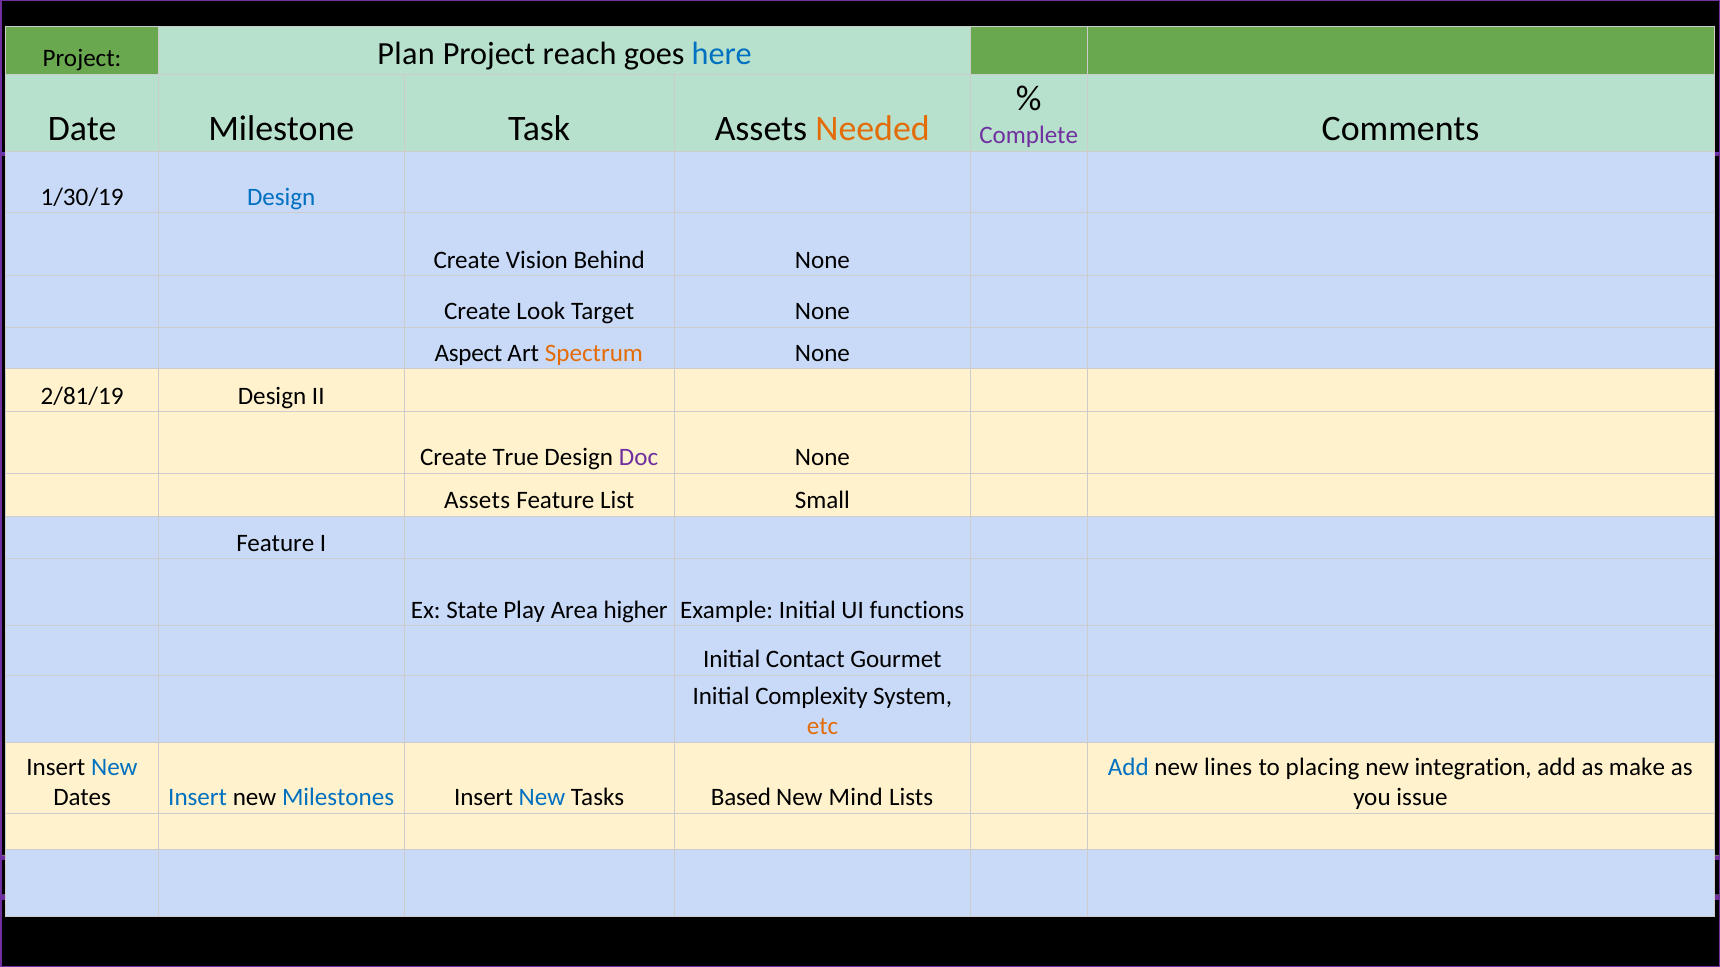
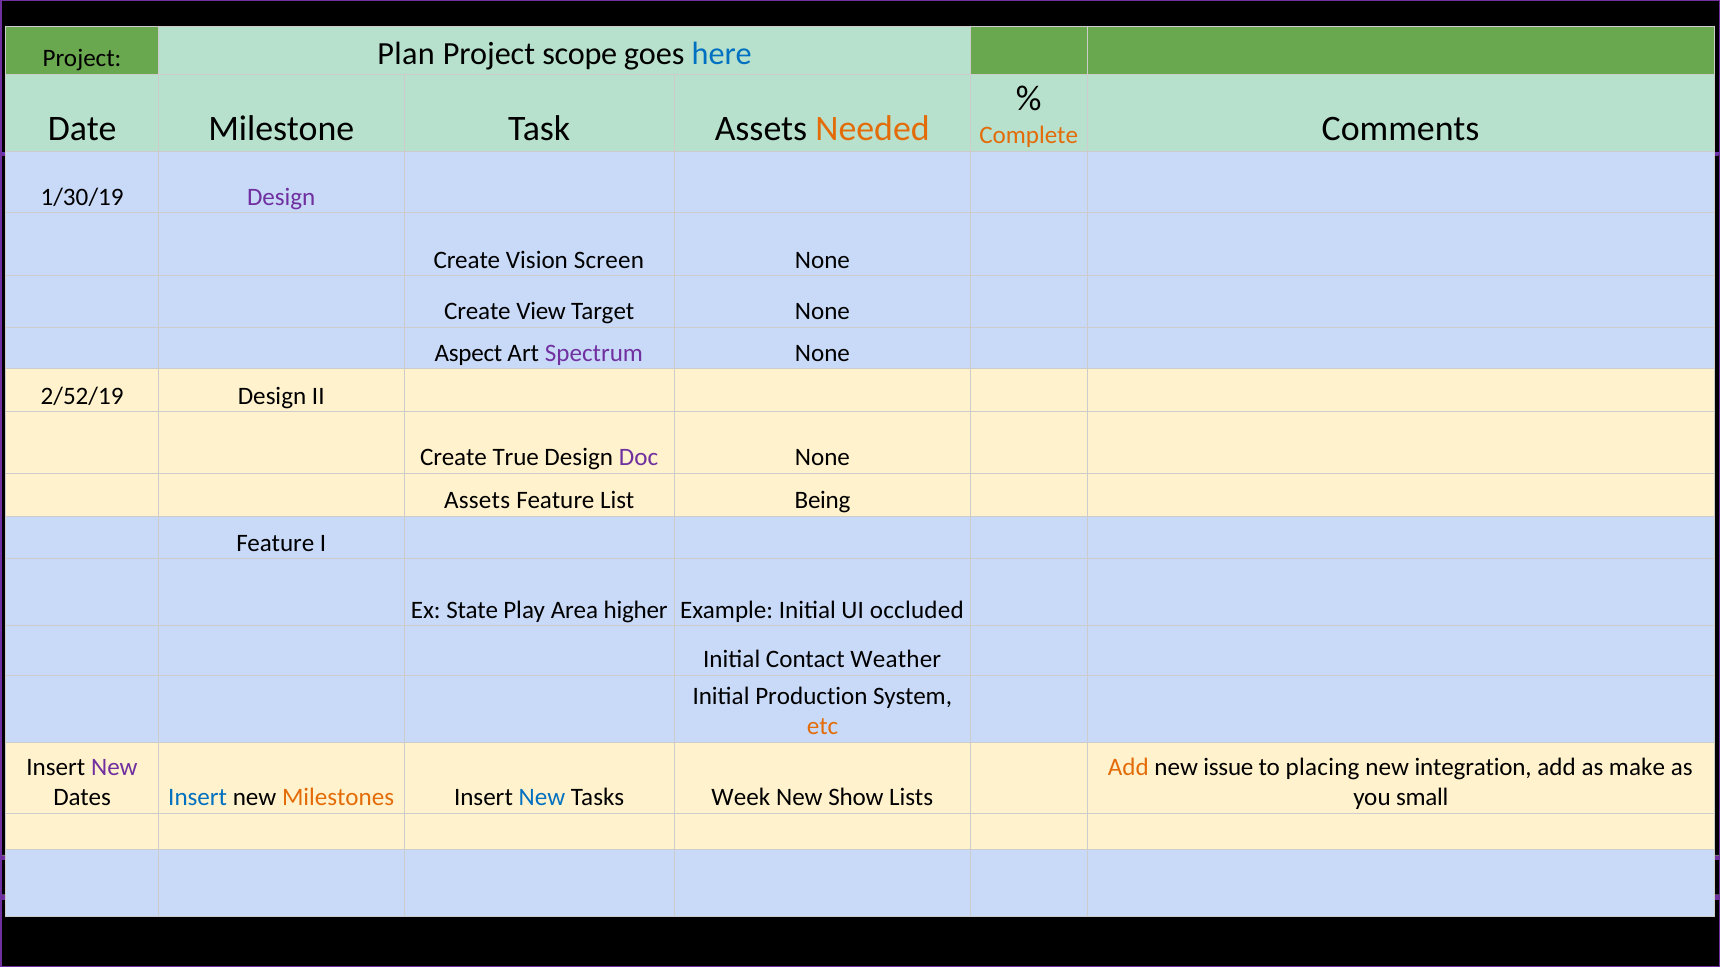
reach: reach -> scope
Complete colour: purple -> orange
Design at (281, 197) colour: blue -> purple
Behind: Behind -> Screen
Look: Look -> View
Spectrum colour: orange -> purple
2/81/19: 2/81/19 -> 2/52/19
Small: Small -> Being
functions: functions -> occluded
Gourmet: Gourmet -> Weather
Complexity: Complexity -> Production
New at (114, 767) colour: blue -> purple
Add at (1128, 767) colour: blue -> orange
lines: lines -> issue
Milestones colour: blue -> orange
Based: Based -> Week
Mind: Mind -> Show
issue: issue -> small
